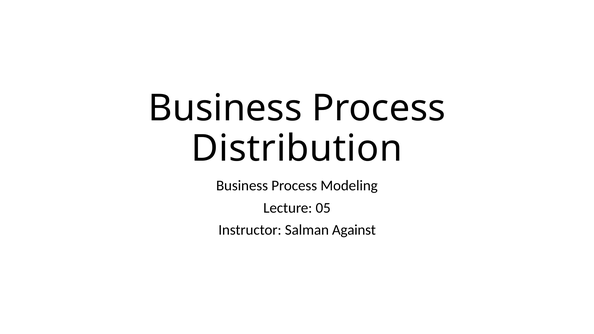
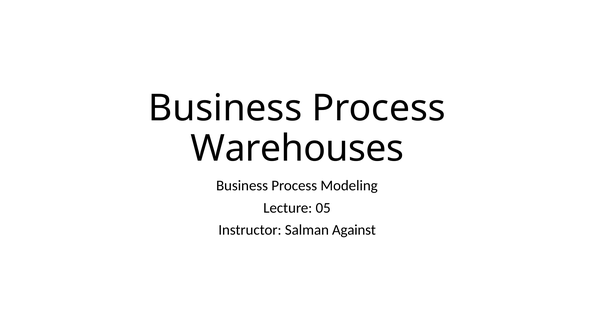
Distribution: Distribution -> Warehouses
